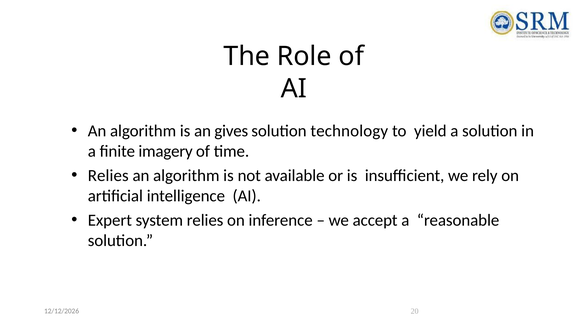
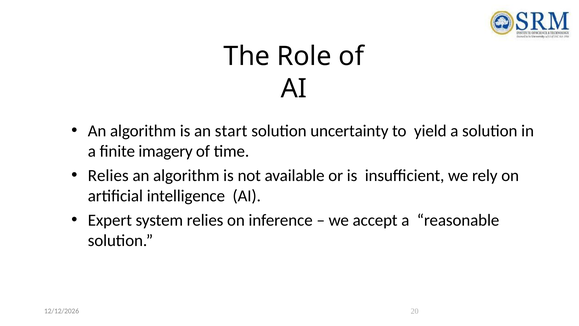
gives: gives -> start
technology: technology -> uncertainty
